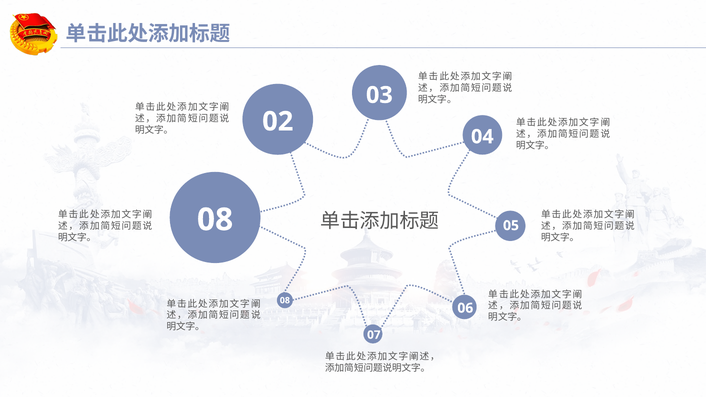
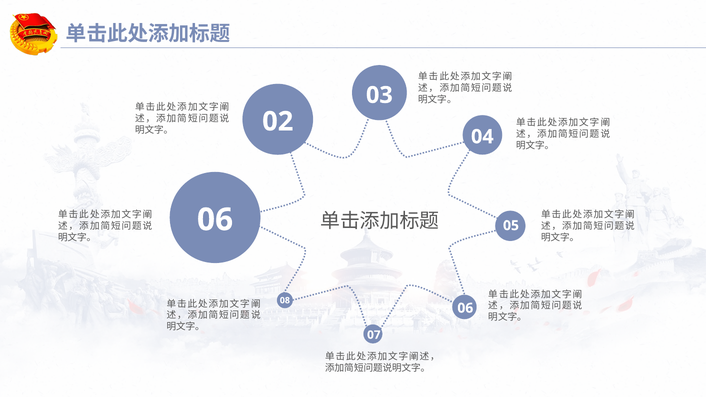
08 at (215, 220): 08 -> 06
